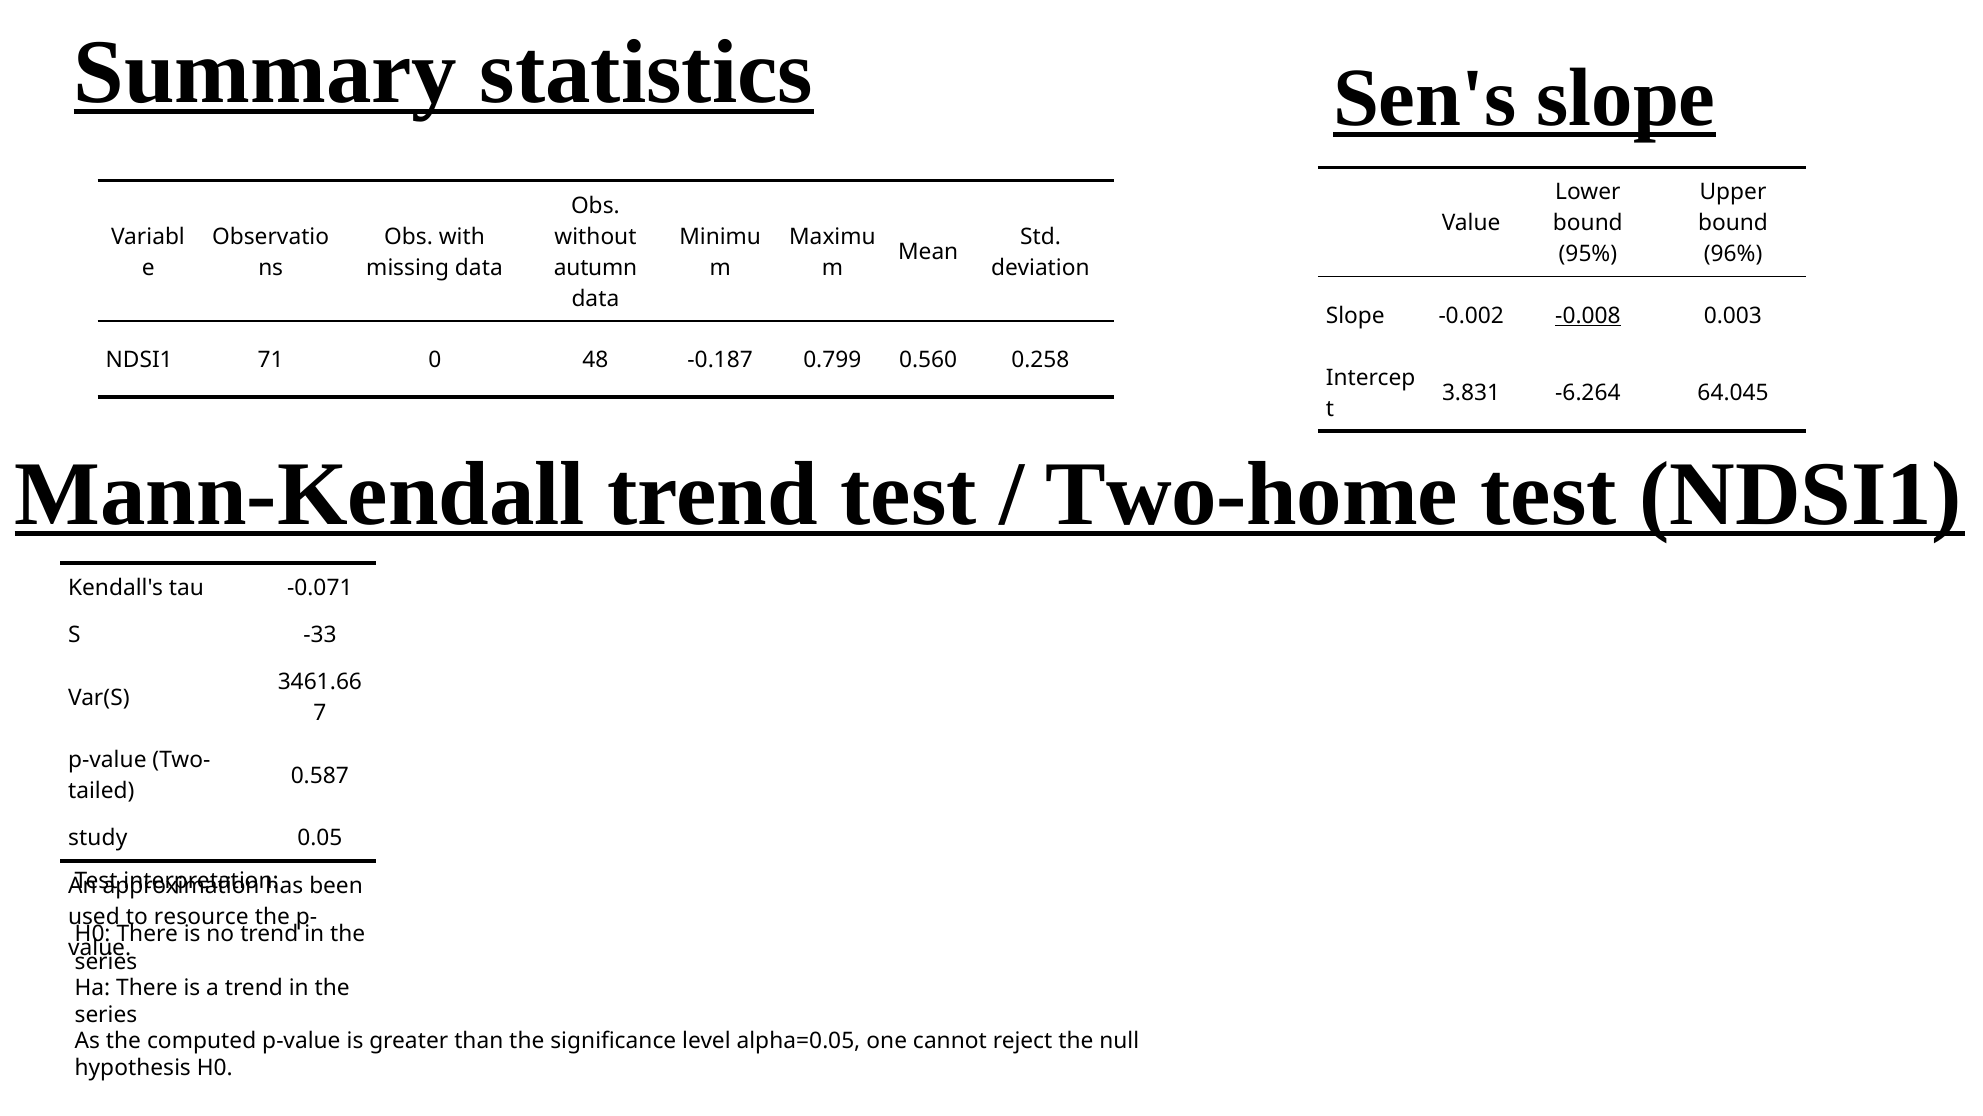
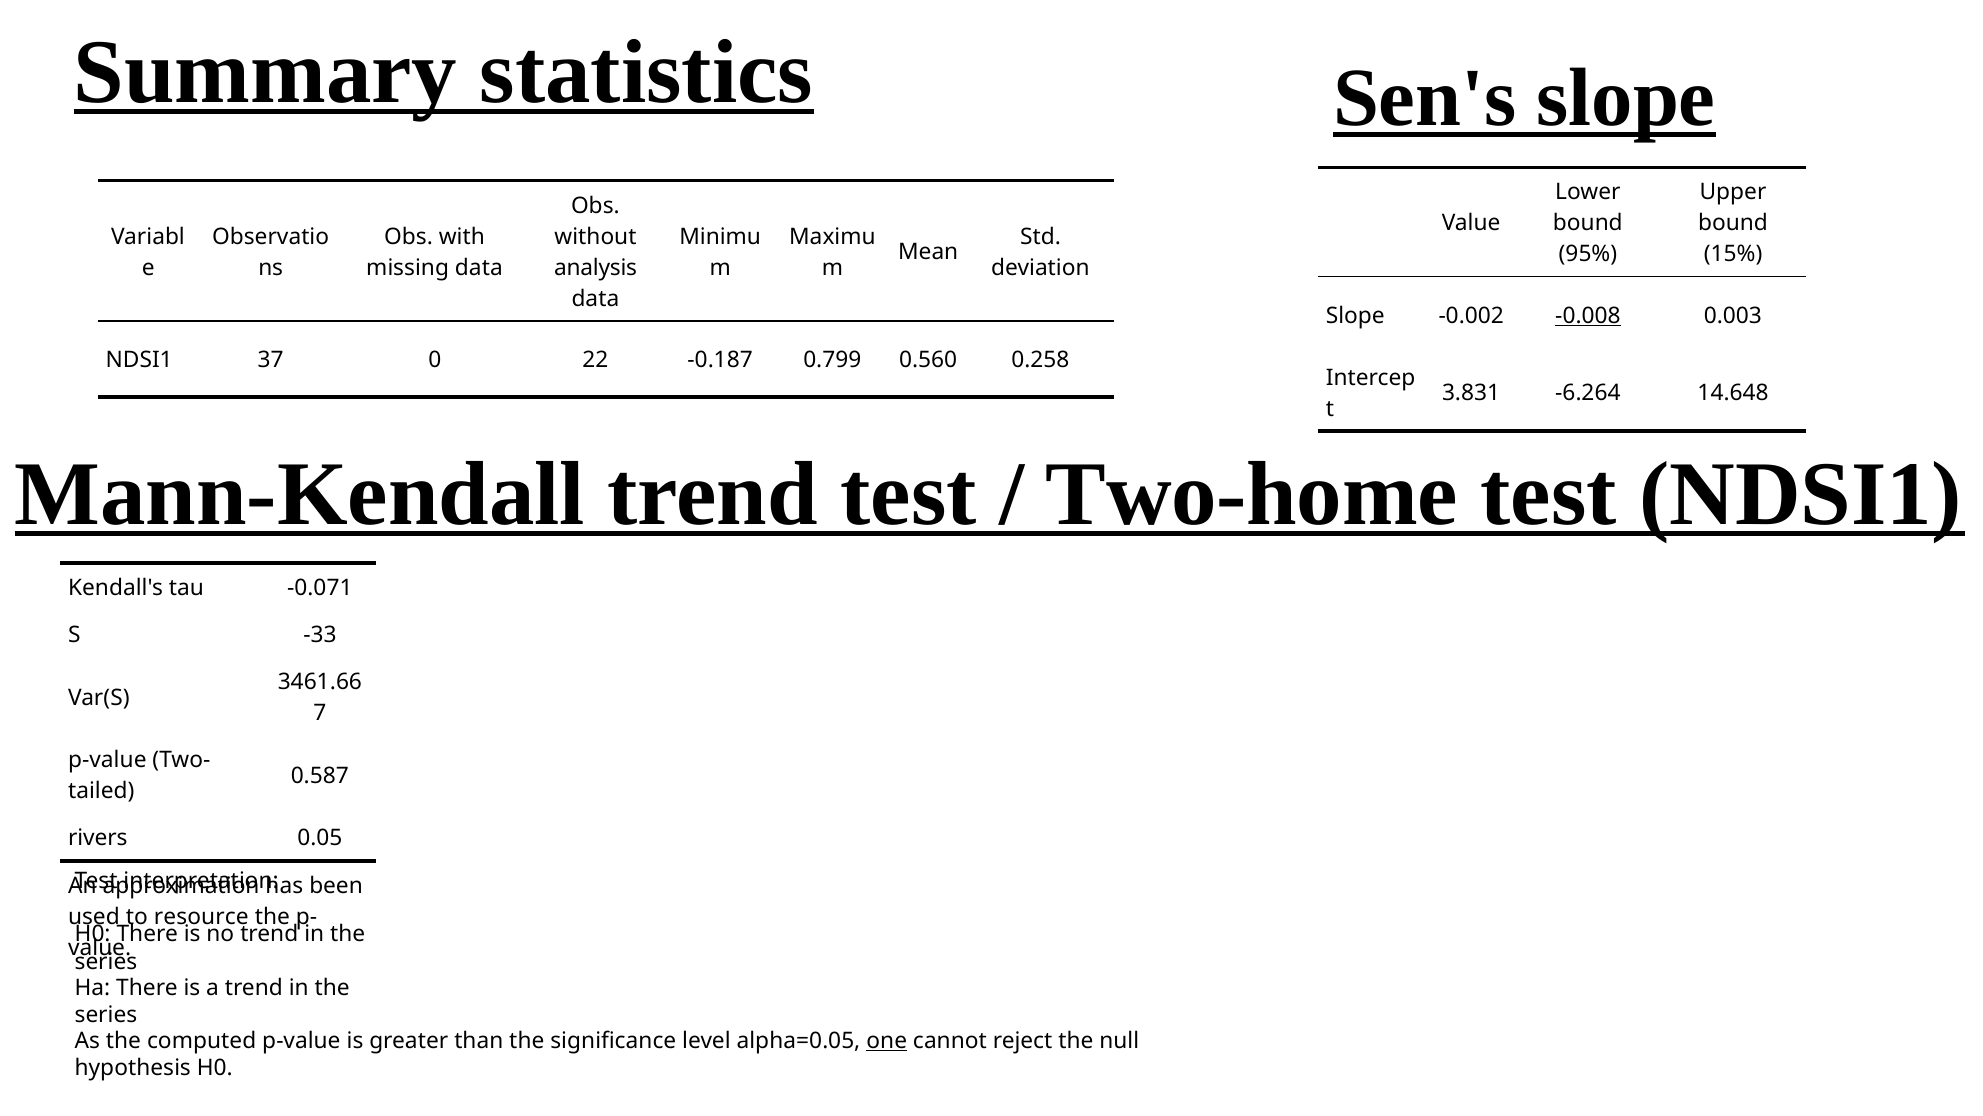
96%: 96% -> 15%
autumn: autumn -> analysis
71: 71 -> 37
48: 48 -> 22
64.045: 64.045 -> 14.648
study: study -> rivers
one underline: none -> present
